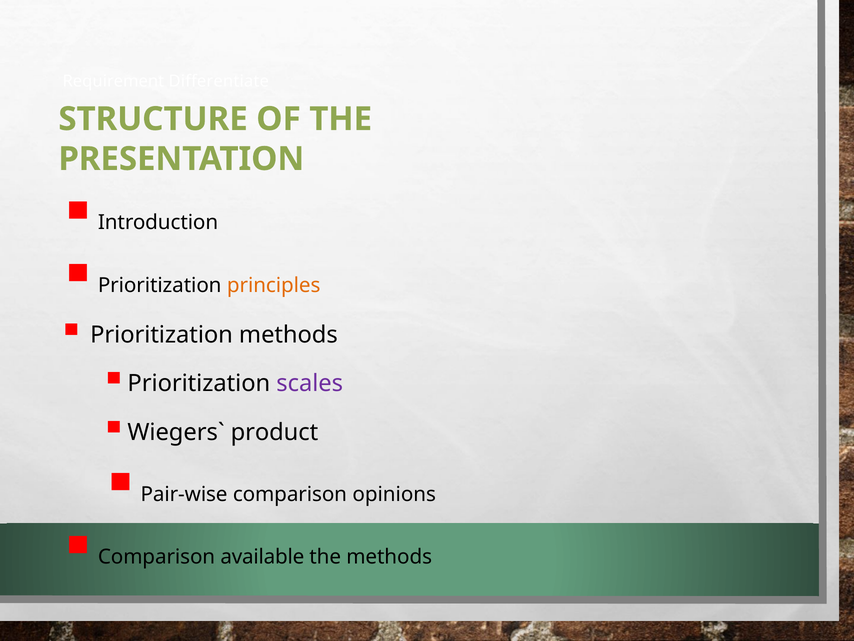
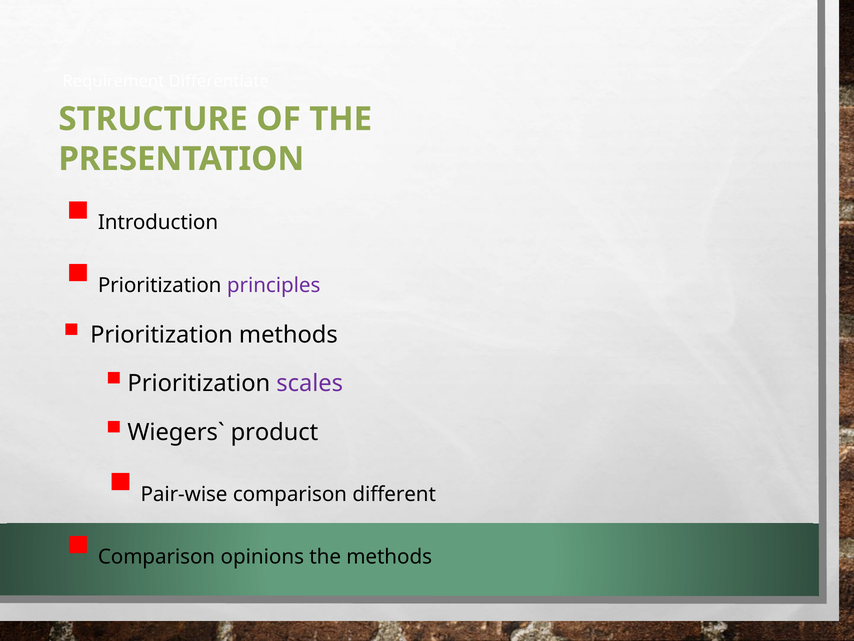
principles colour: orange -> purple
opinions: opinions -> different
available: available -> opinions
